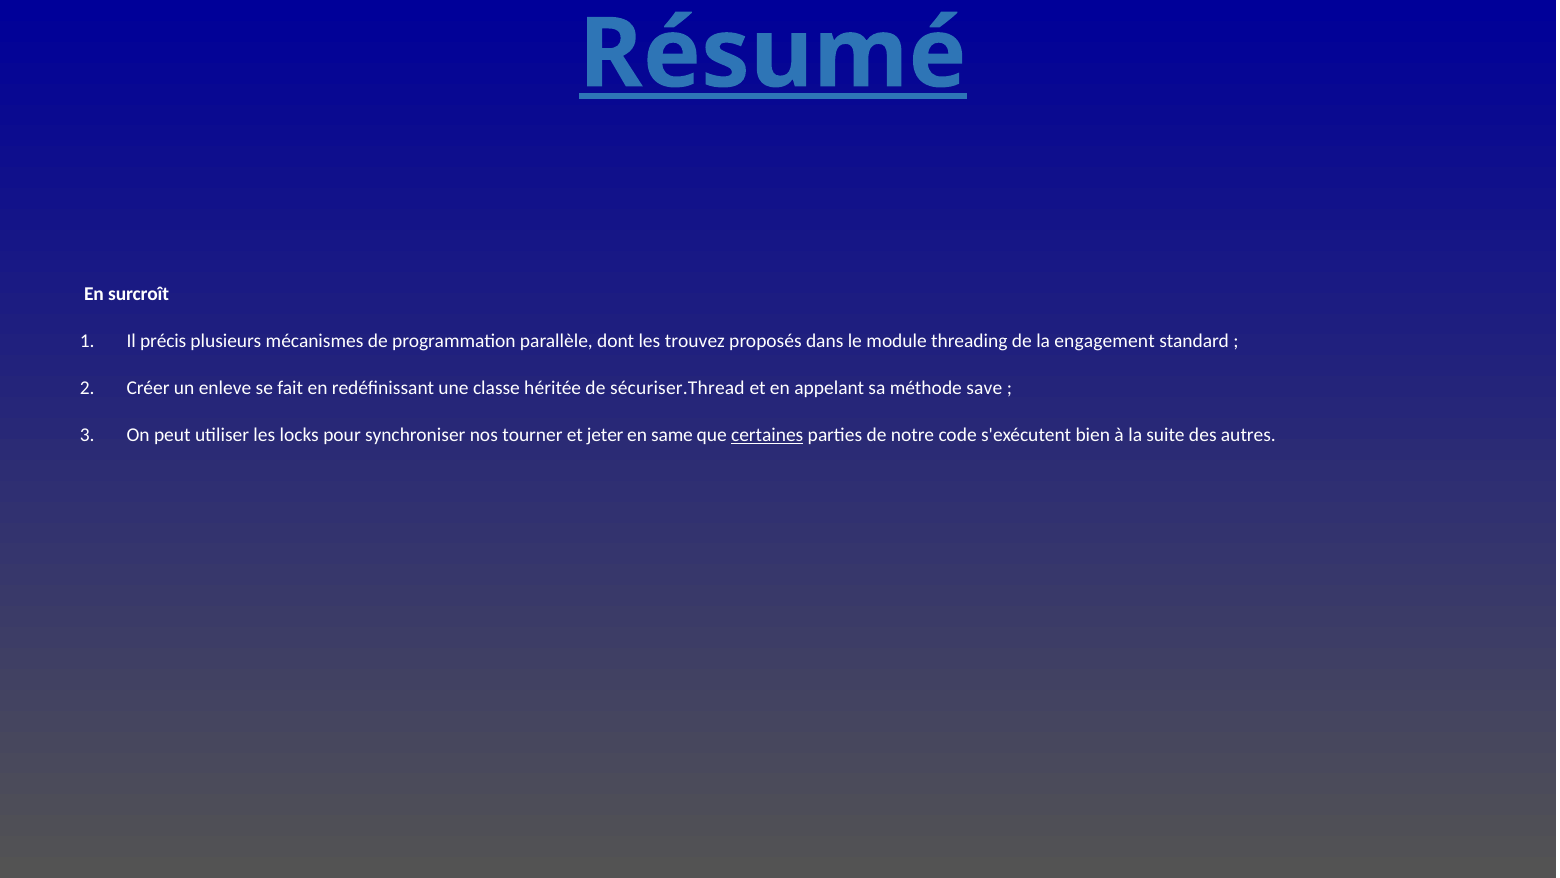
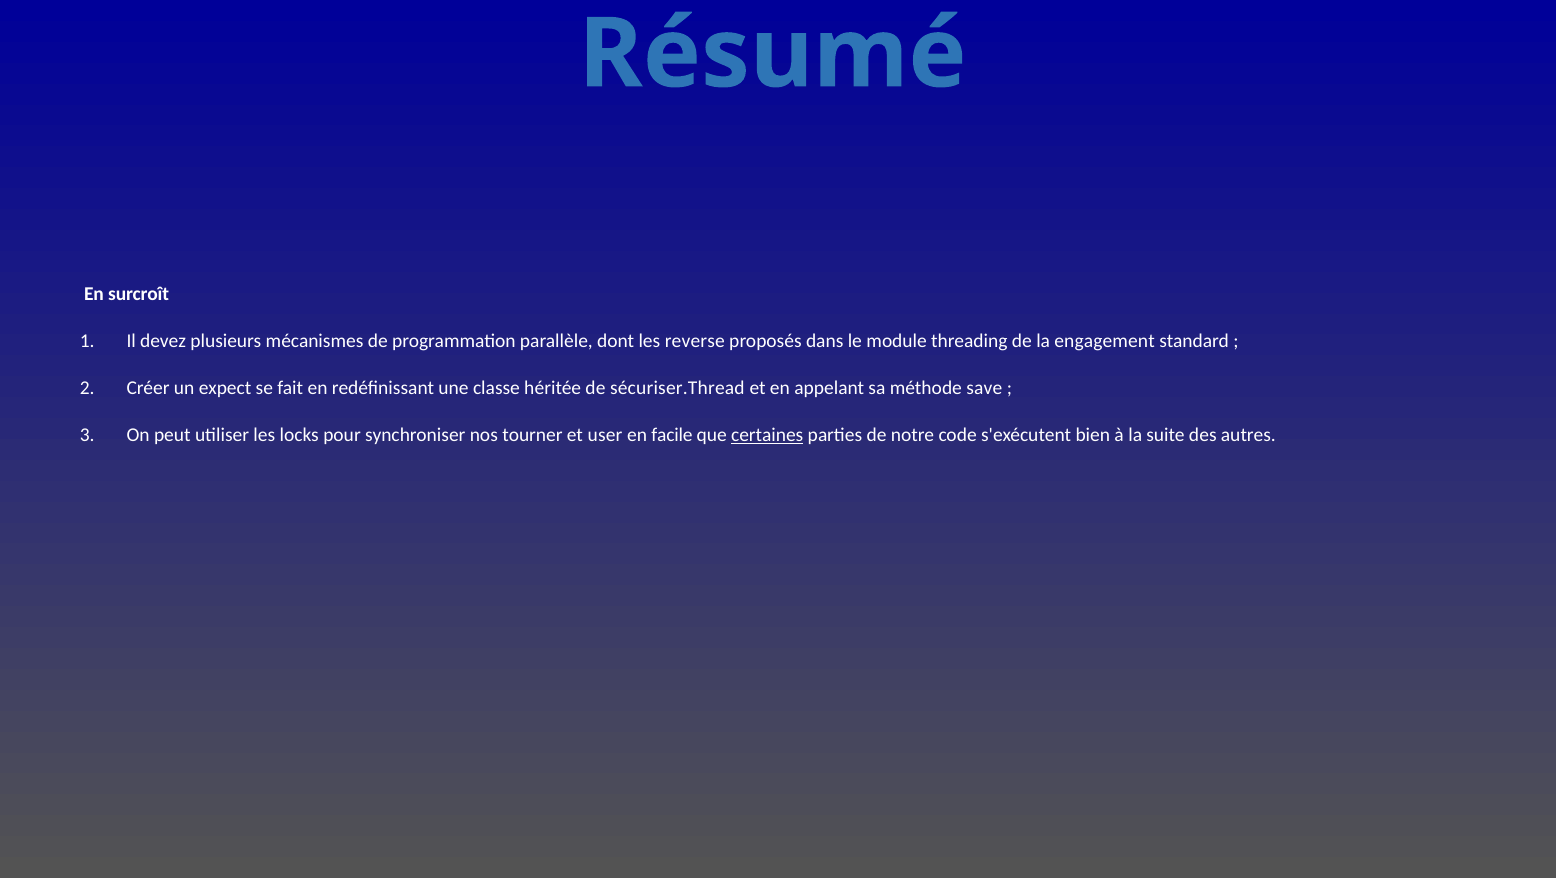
Résumé underline: present -> none
précis: précis -> devez
trouvez: trouvez -> reverse
enleve: enleve -> expect
jeter: jeter -> user
same: same -> facile
